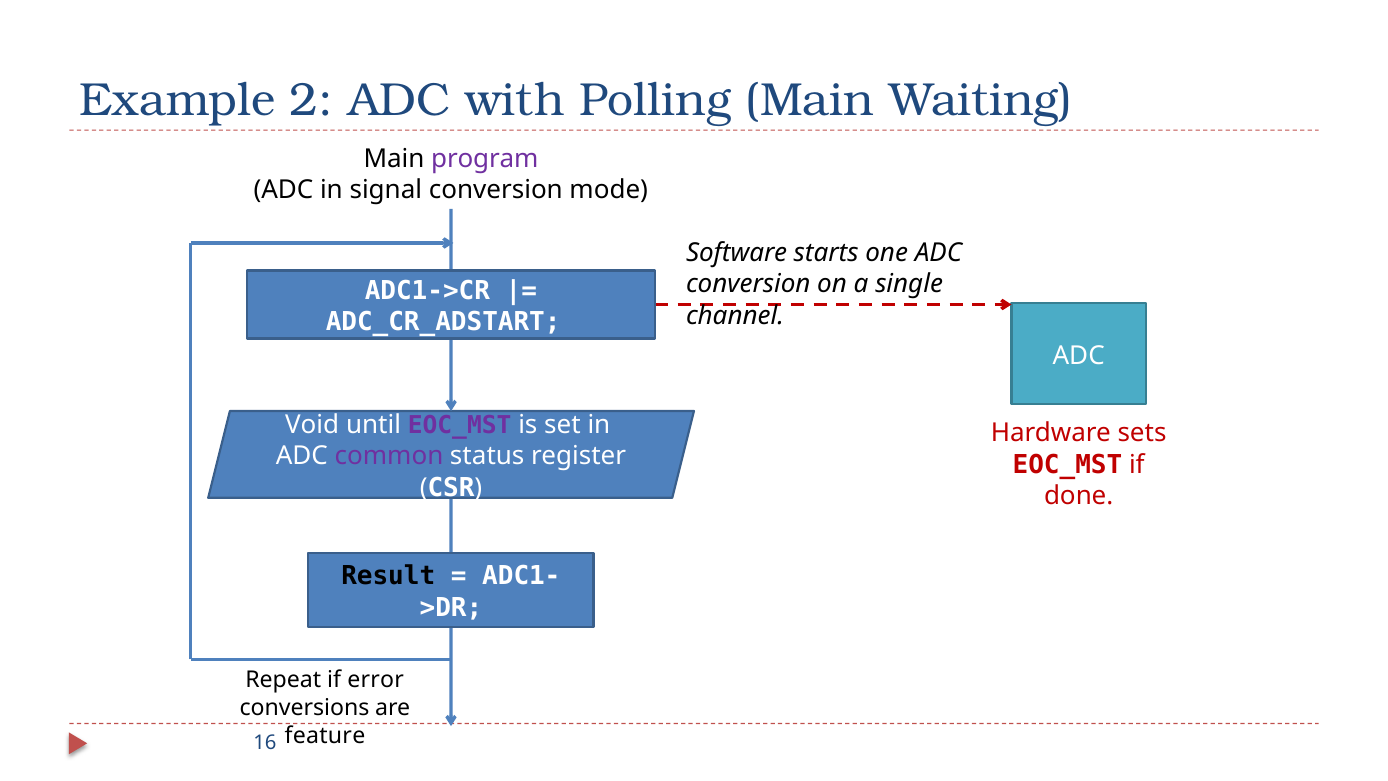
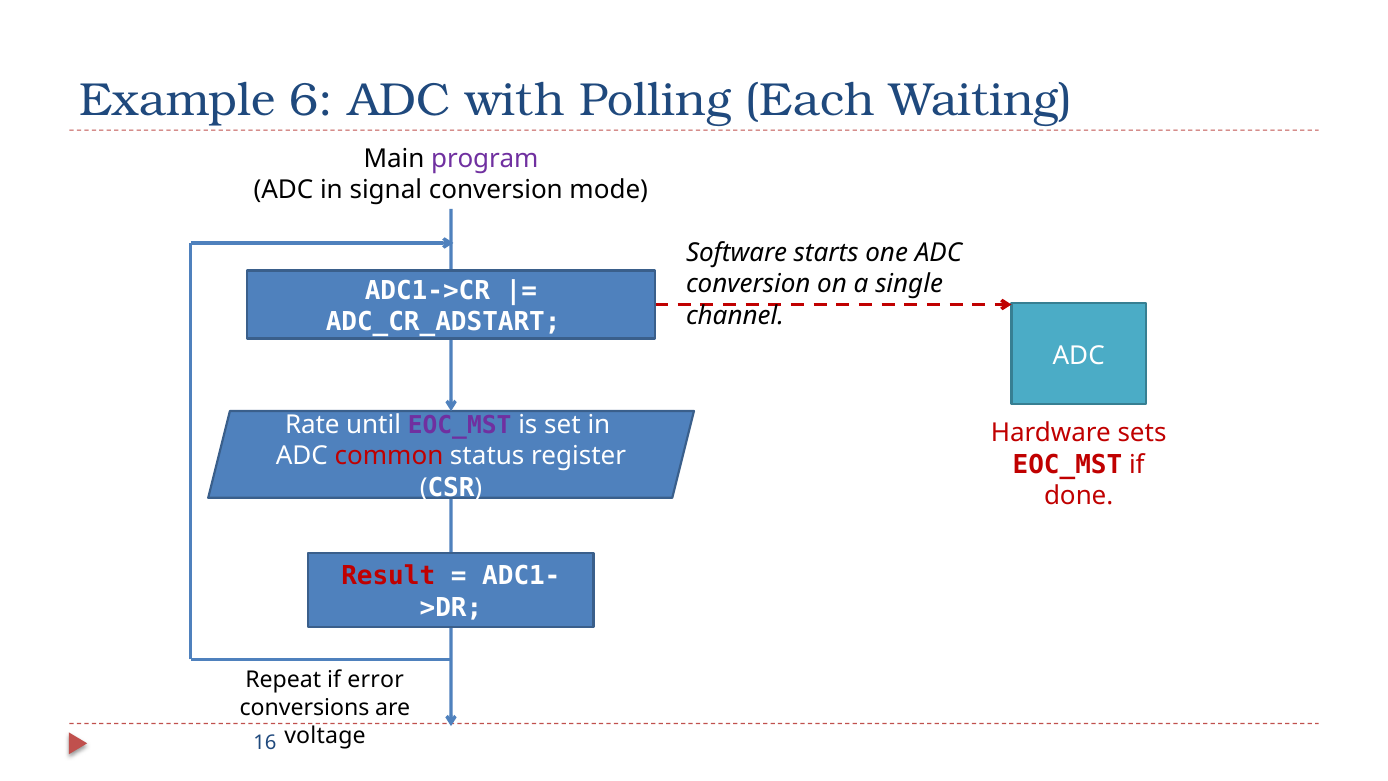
2: 2 -> 6
Polling Main: Main -> Each
Void: Void -> Rate
common colour: purple -> red
Result colour: black -> red
feature: feature -> voltage
